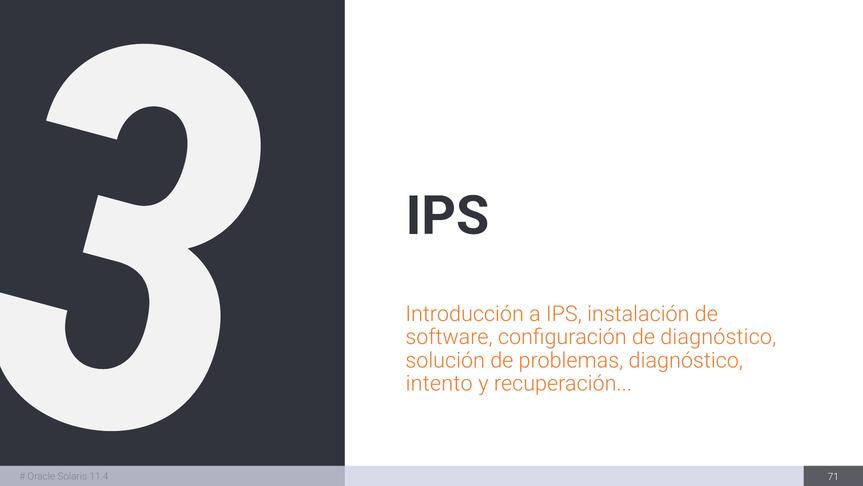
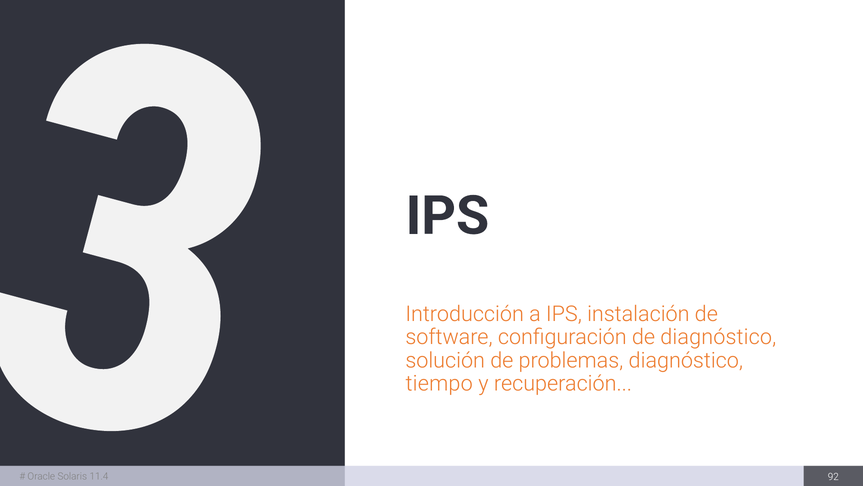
intento: intento -> tiempo
71: 71 -> 92
